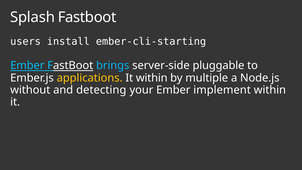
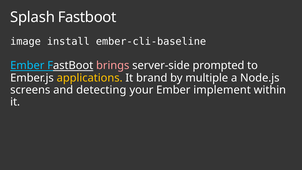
users: users -> image
ember-cli-starting: ember-cli-starting -> ember-cli-baseline
brings colour: light blue -> pink
pluggable: pluggable -> prompted
It within: within -> brand
without: without -> screens
